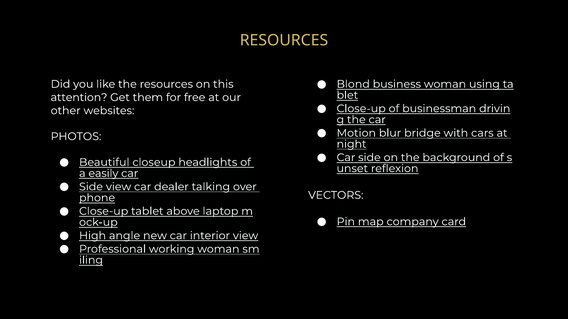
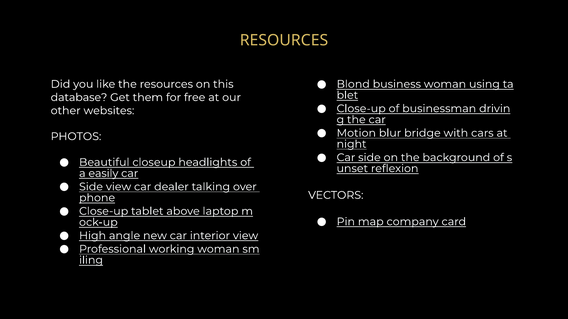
attention: attention -> database
